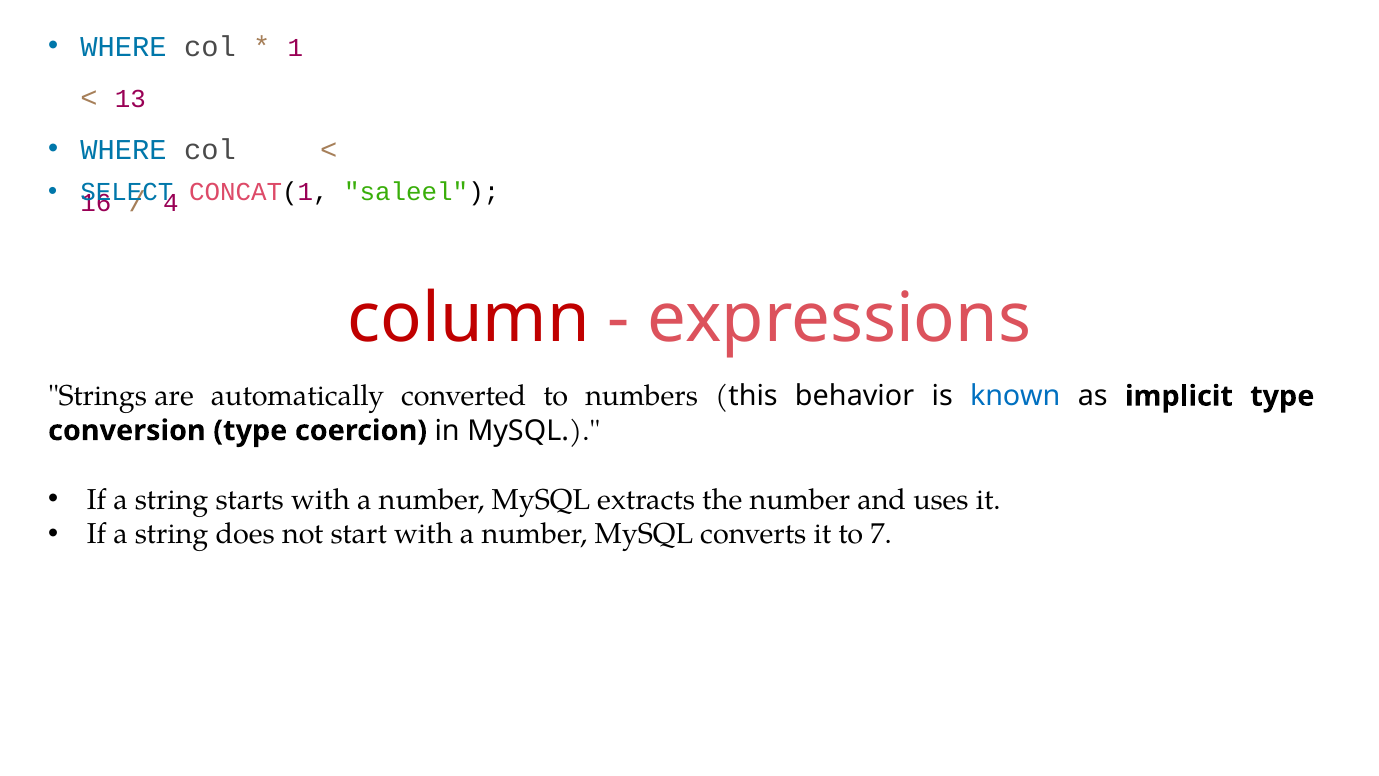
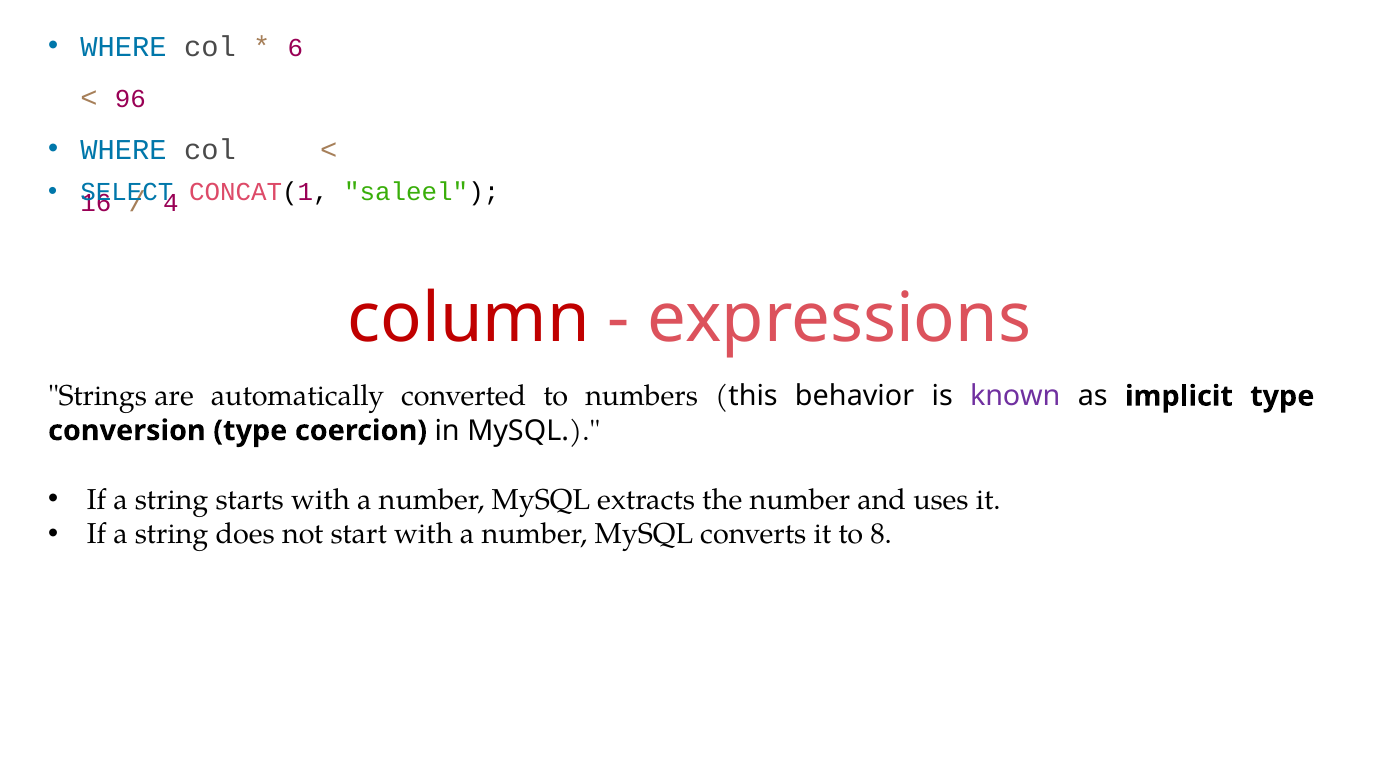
1: 1 -> 6
13: 13 -> 96
known colour: blue -> purple
7: 7 -> 8
